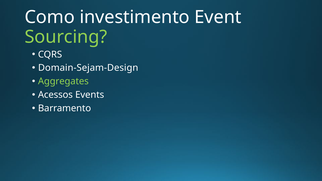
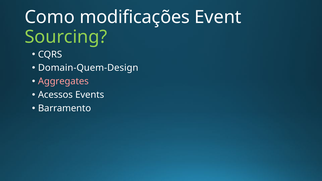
investimento: investimento -> modificações
Domain-Sejam-Design: Domain-Sejam-Design -> Domain-Quem-Design
Aggregates colour: light green -> pink
